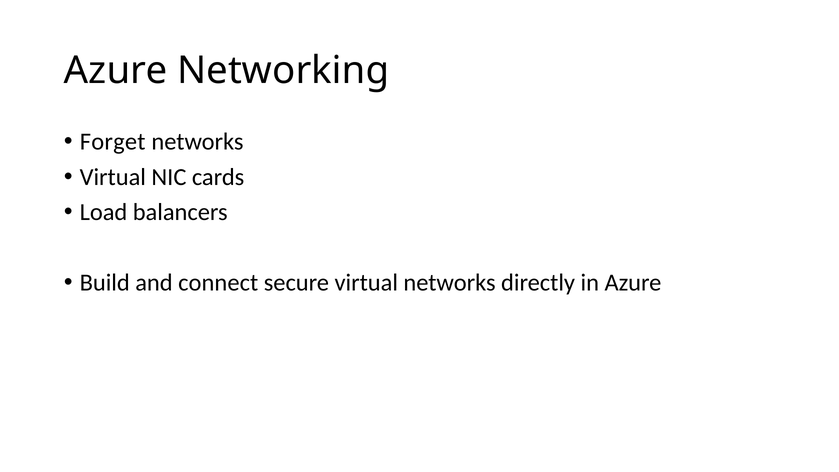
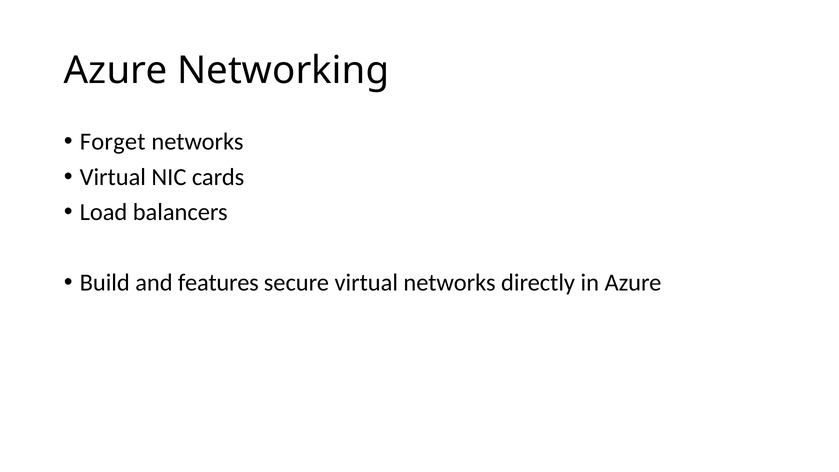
connect: connect -> features
